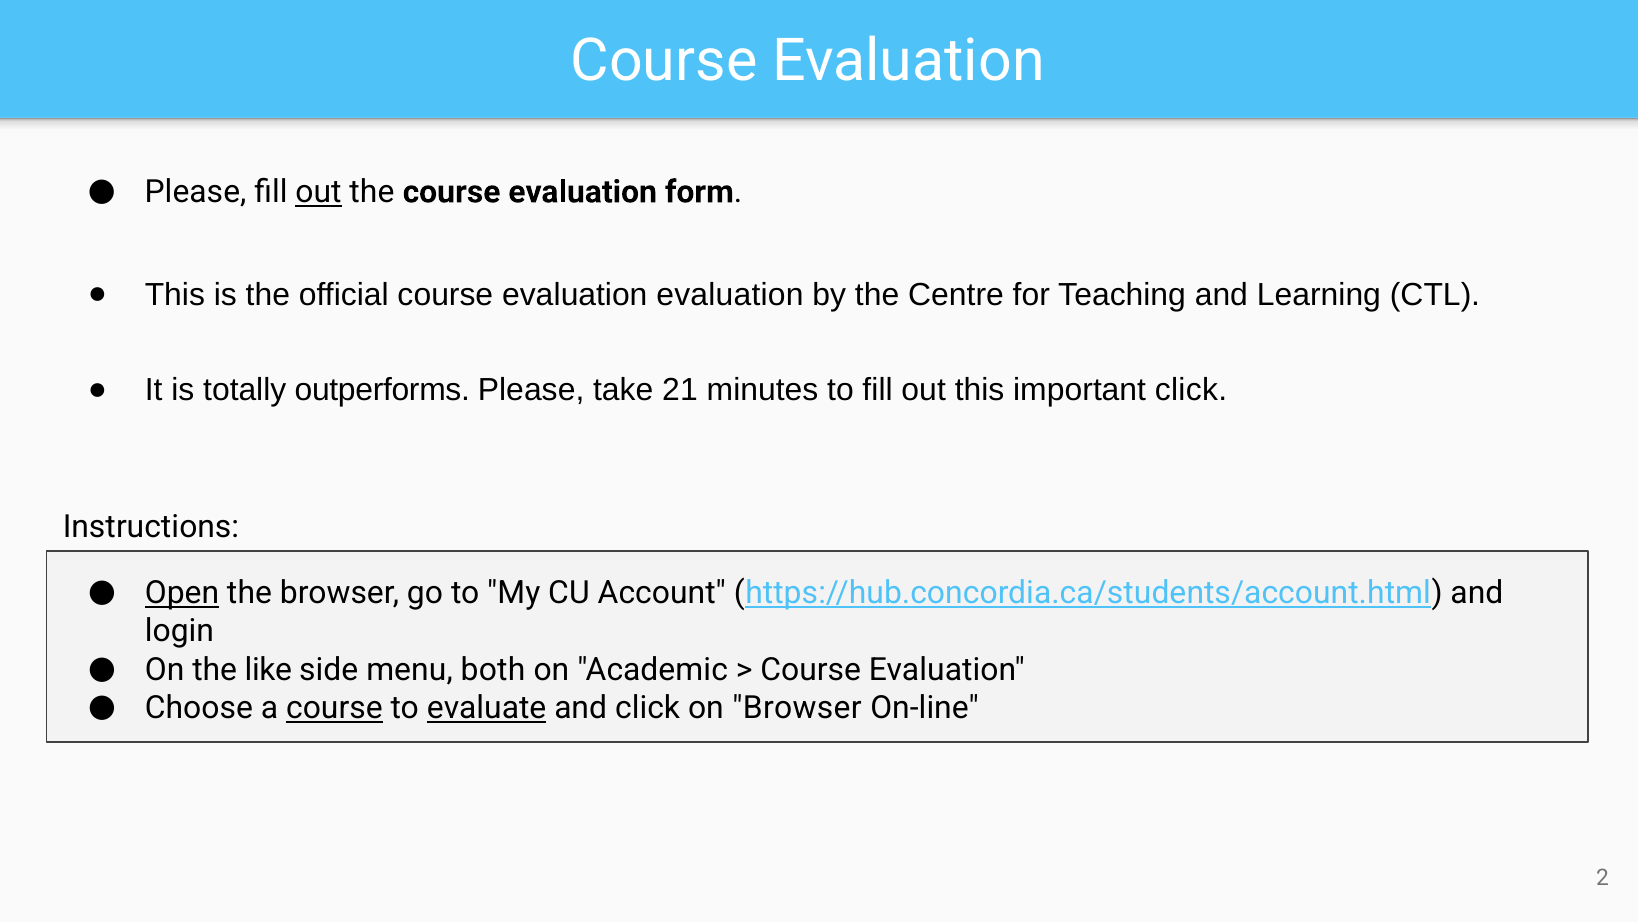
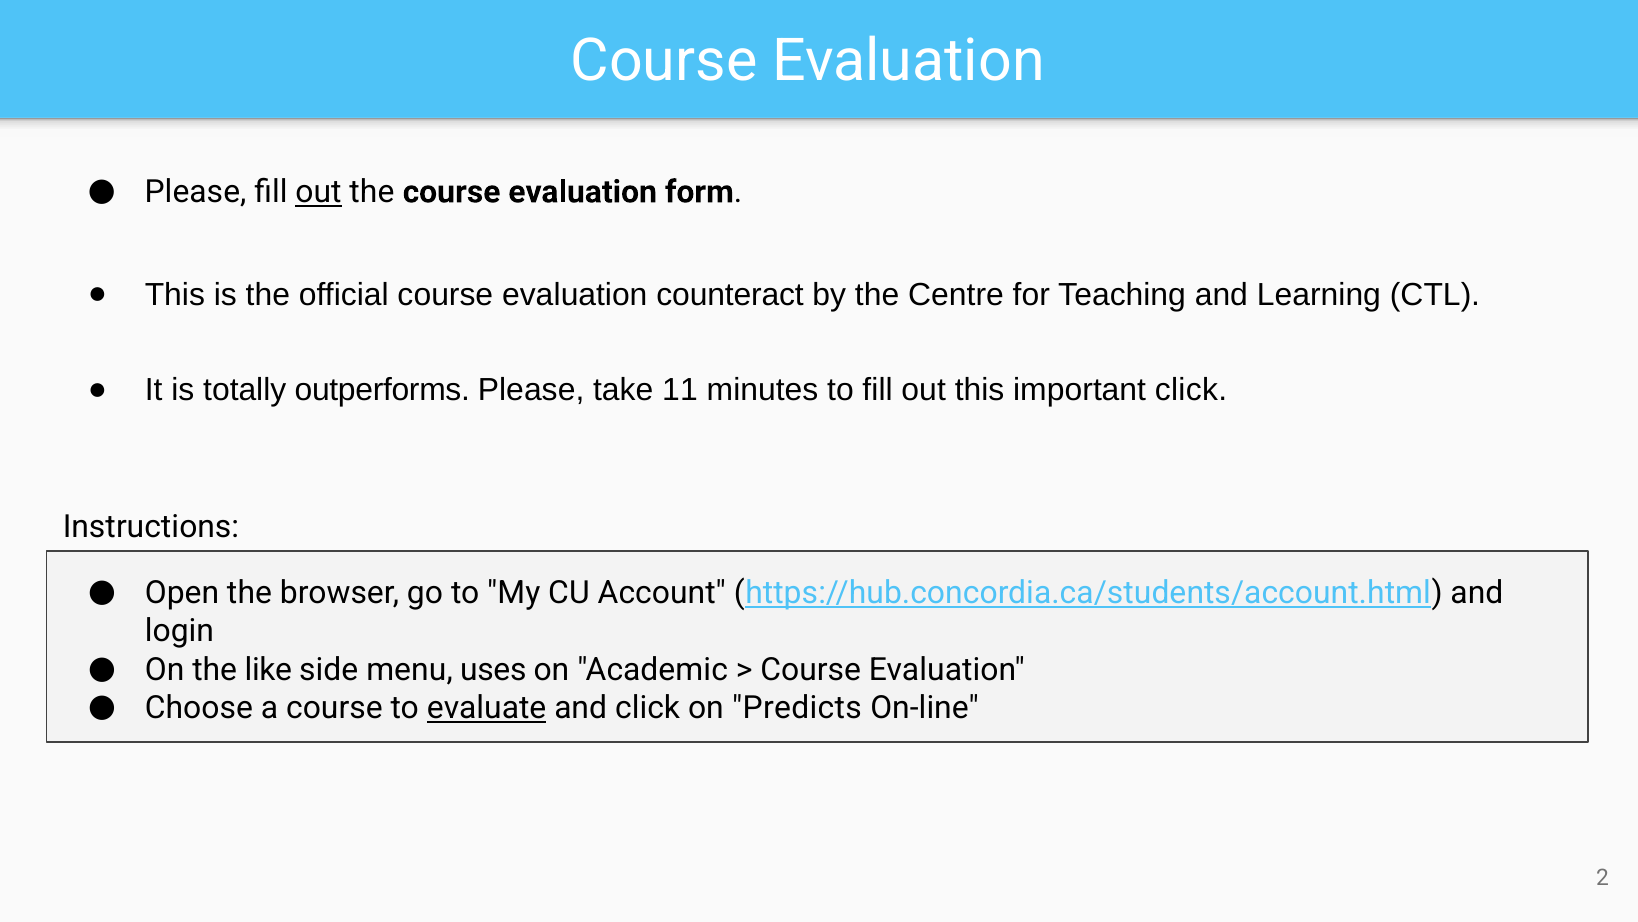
evaluation evaluation: evaluation -> counteract
21: 21 -> 11
Open underline: present -> none
both: both -> uses
course at (334, 707) underline: present -> none
on Browser: Browser -> Predicts
